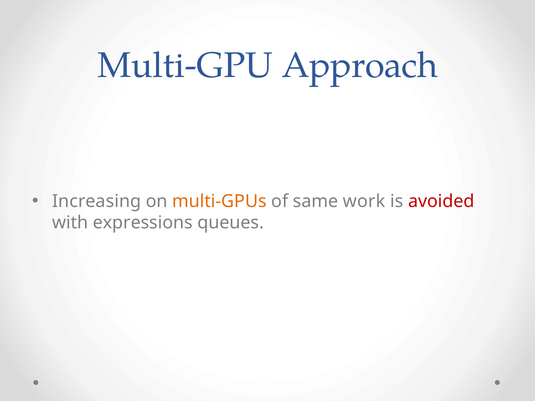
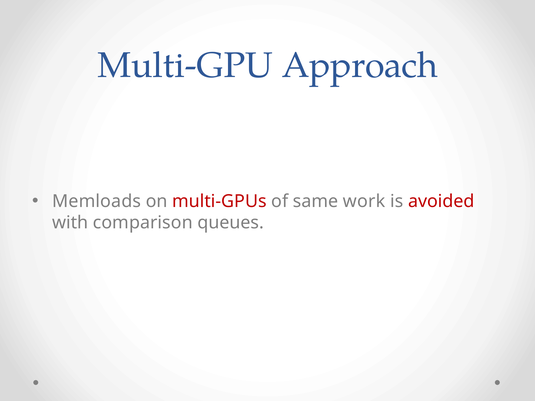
Increasing: Increasing -> Memloads
multi-GPUs colour: orange -> red
expressions: expressions -> comparison
